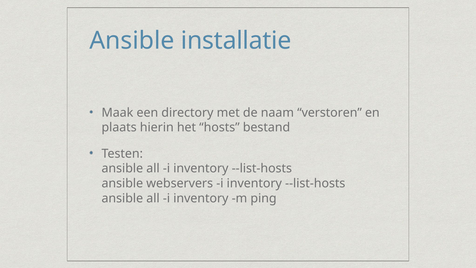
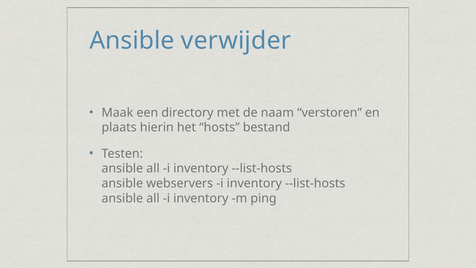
installatie: installatie -> verwijder
